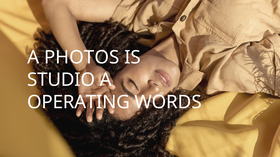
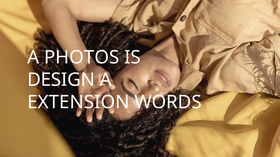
STUDIO: STUDIO -> DESIGN
OPERATING: OPERATING -> EXTENSION
